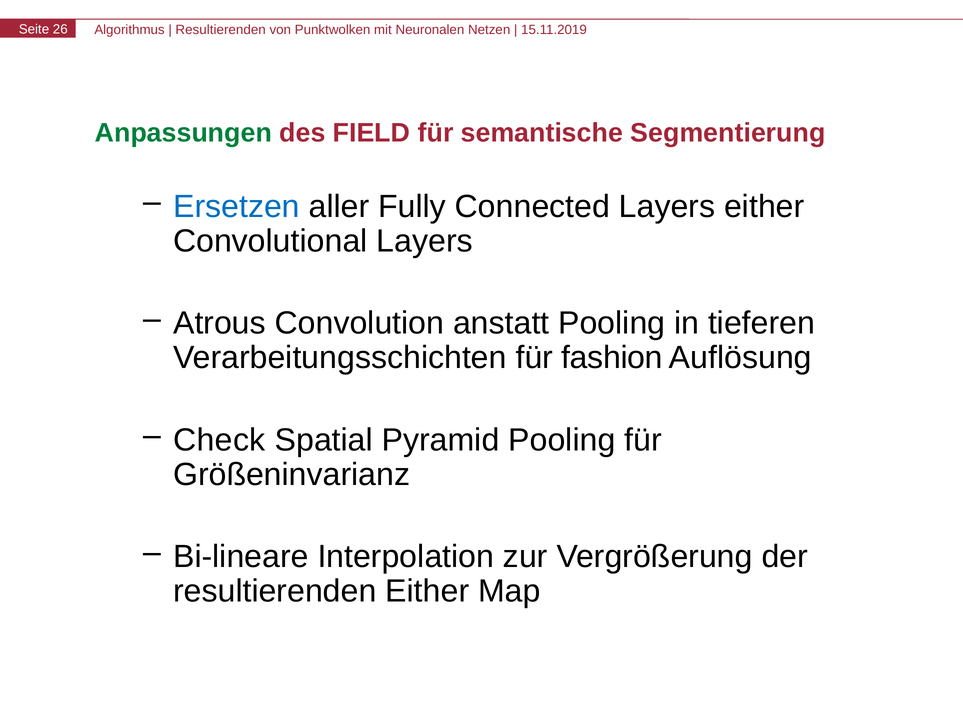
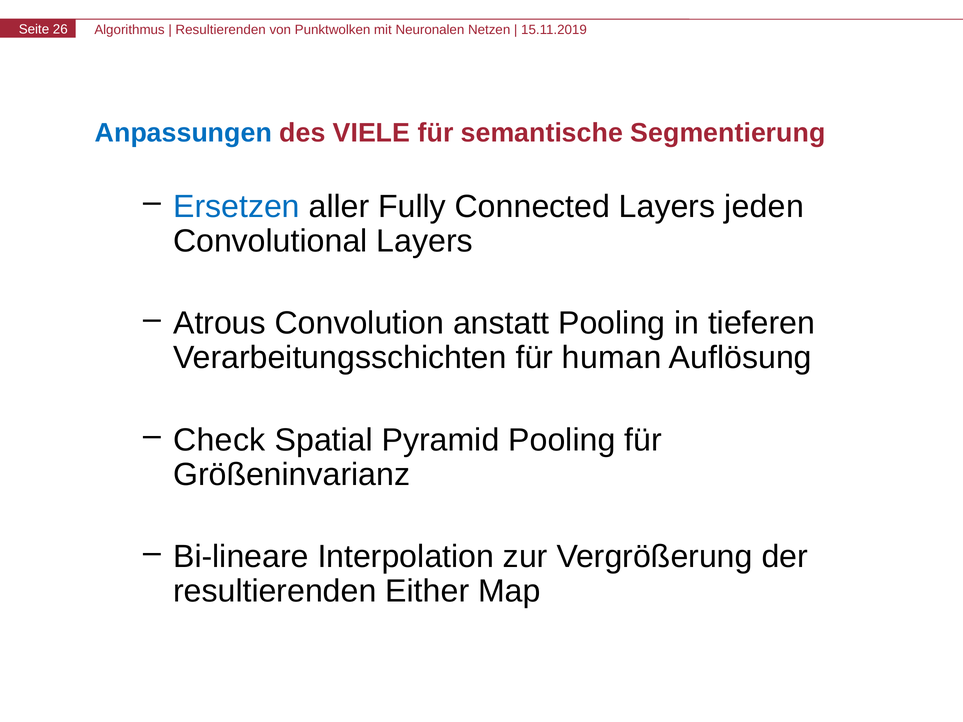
Anpassungen colour: green -> blue
FIELD: FIELD -> VIELE
Layers either: either -> jeden
fashion: fashion -> human
